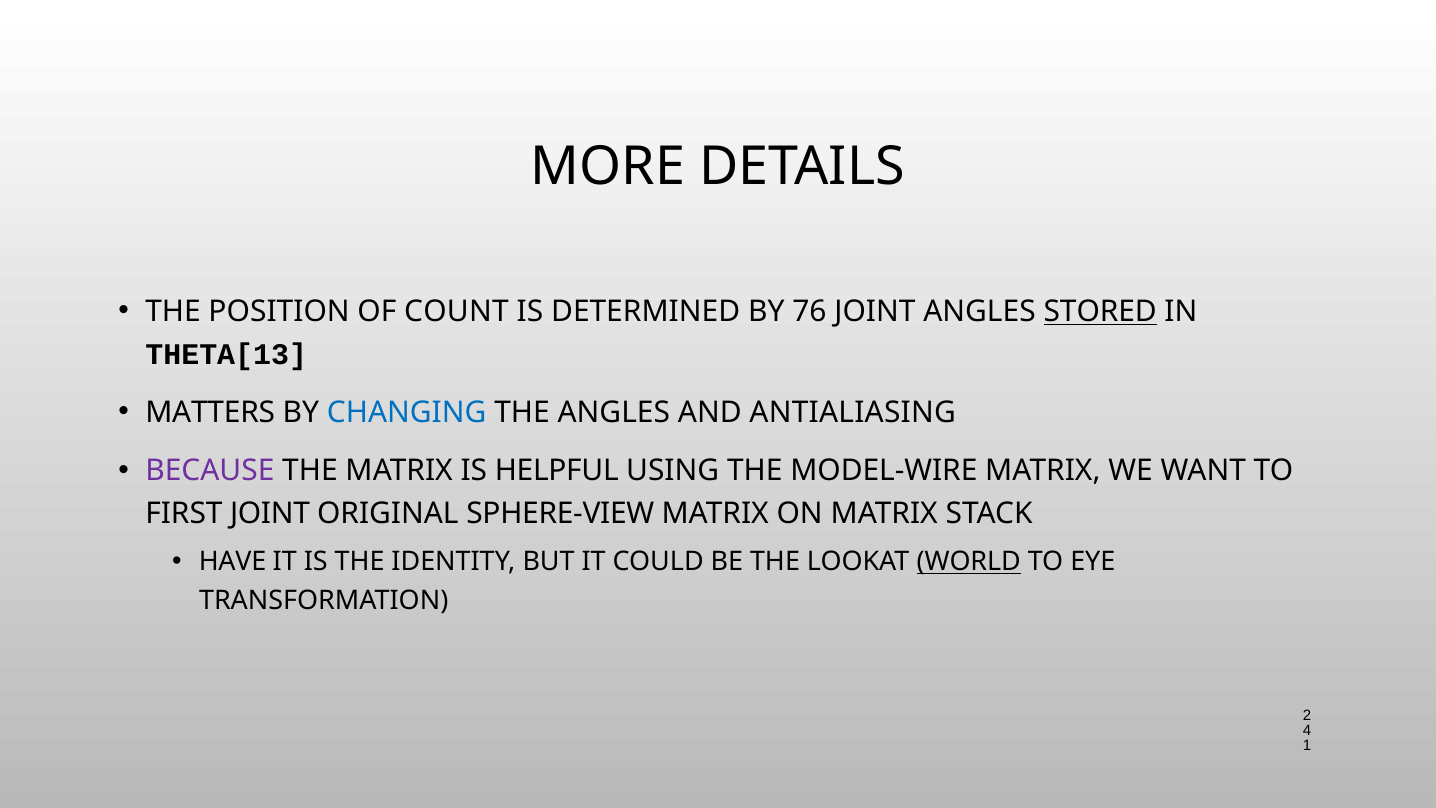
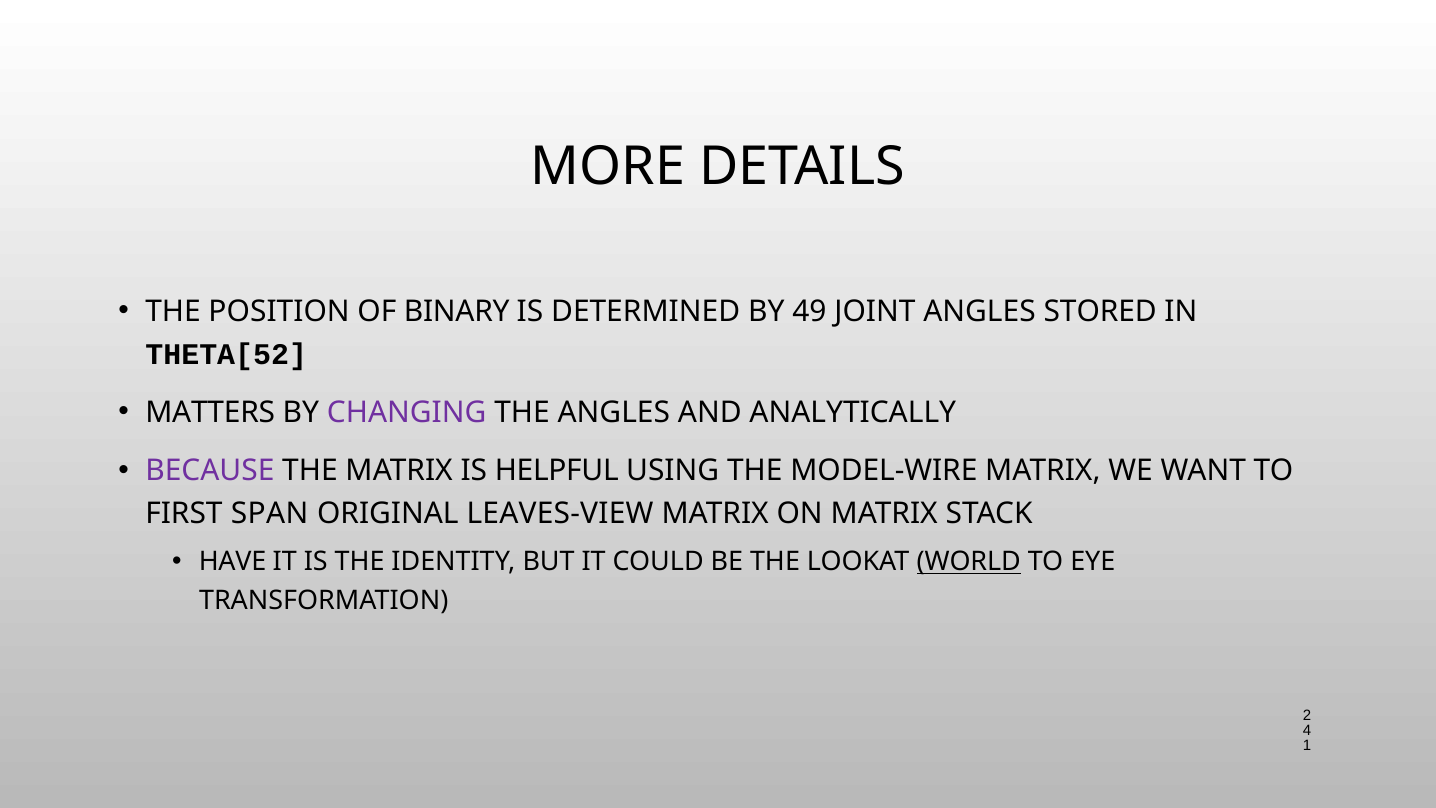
COUNT: COUNT -> BINARY
76: 76 -> 49
STORED underline: present -> none
THETA[13: THETA[13 -> THETA[52
CHANGING colour: blue -> purple
ANTIALIASING: ANTIALIASING -> ANALYTICALLY
FIRST JOINT: JOINT -> SPAN
SPHERE-VIEW: SPHERE-VIEW -> LEAVES-VIEW
